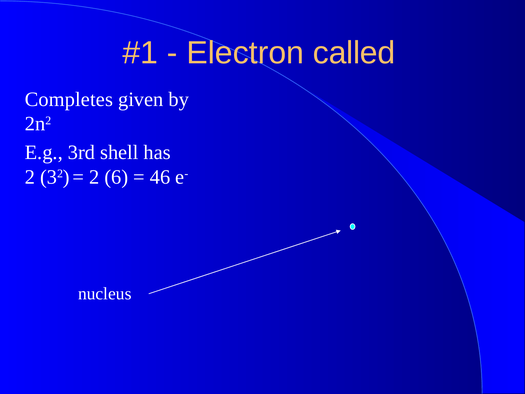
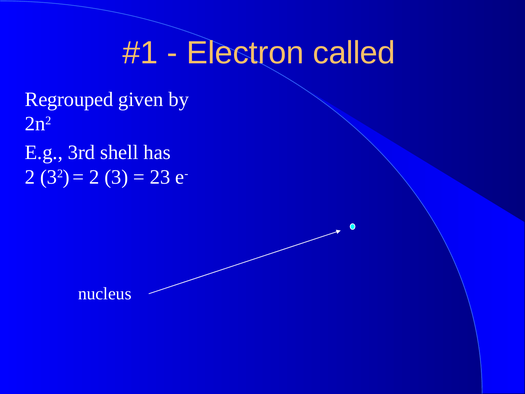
Completes: Completes -> Regrouped
6: 6 -> 3
46: 46 -> 23
